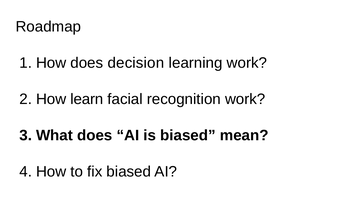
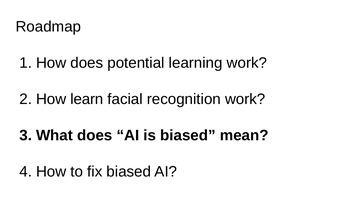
decision: decision -> potential
